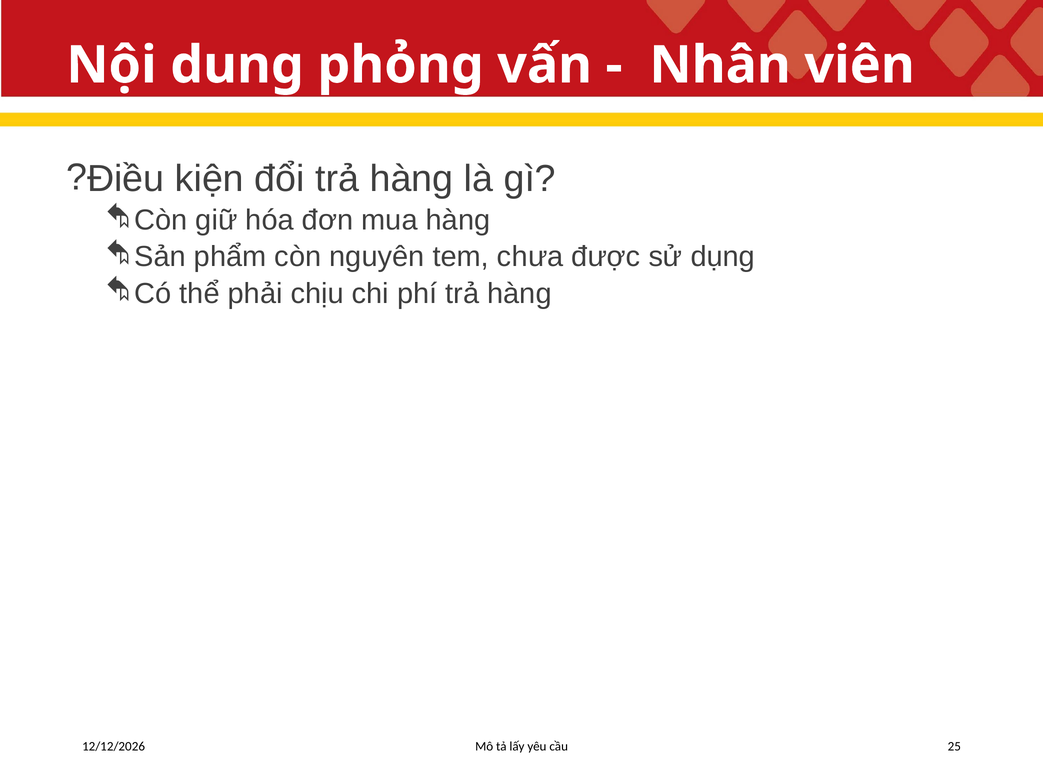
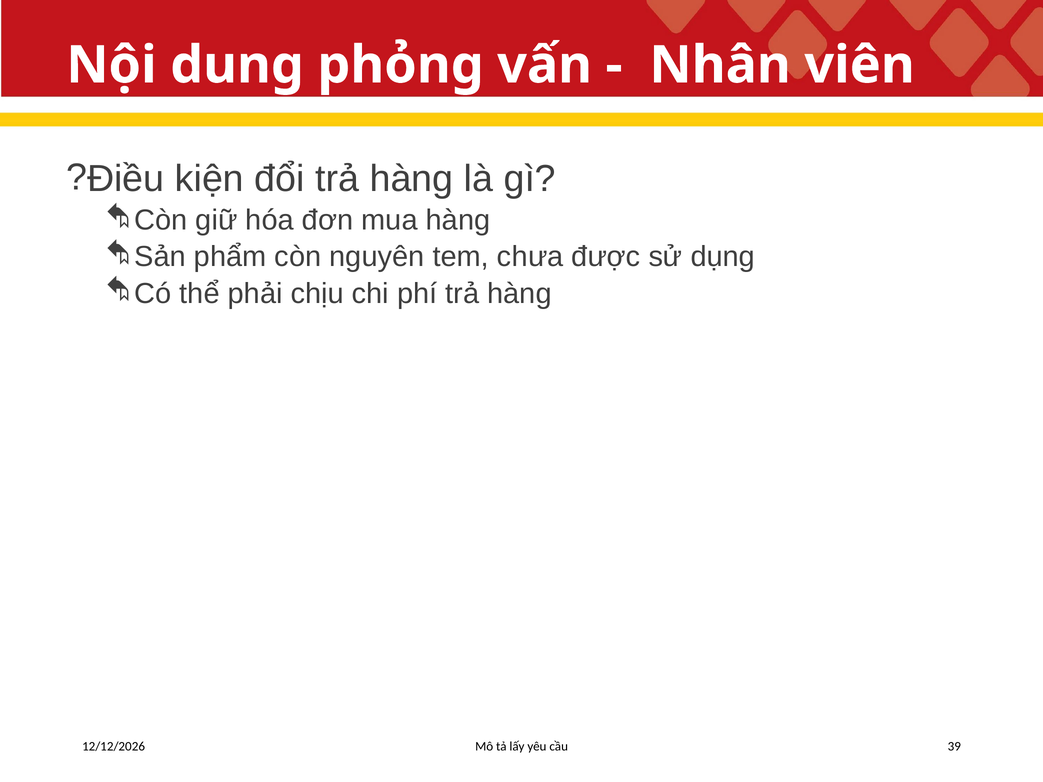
25: 25 -> 39
